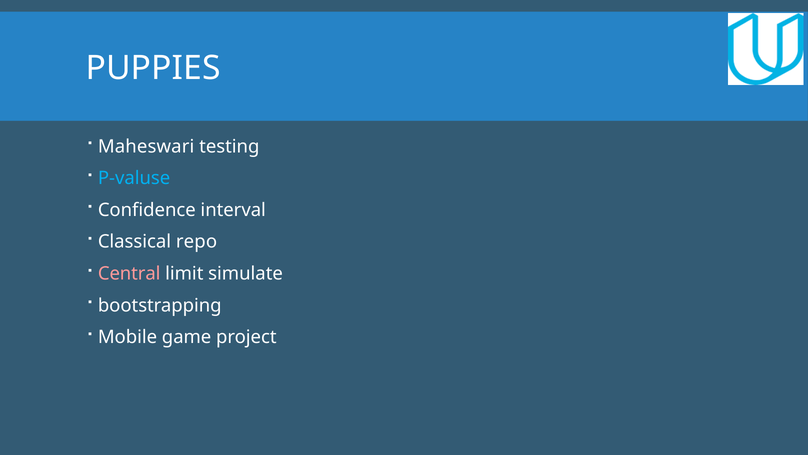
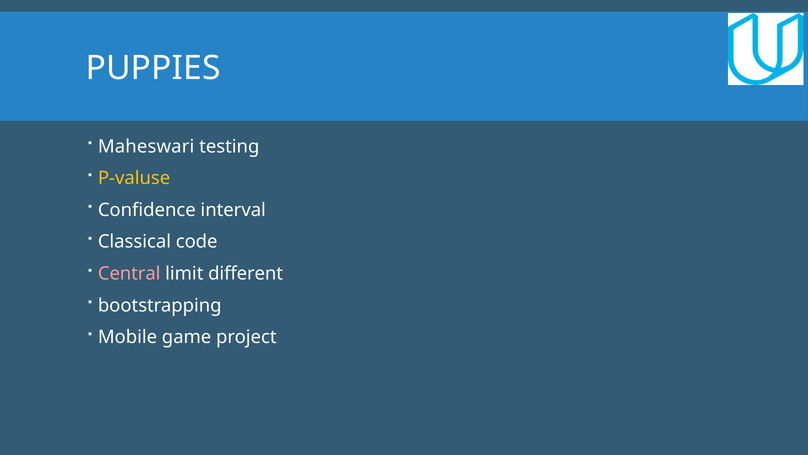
P-valuse colour: light blue -> yellow
repo: repo -> code
simulate: simulate -> different
